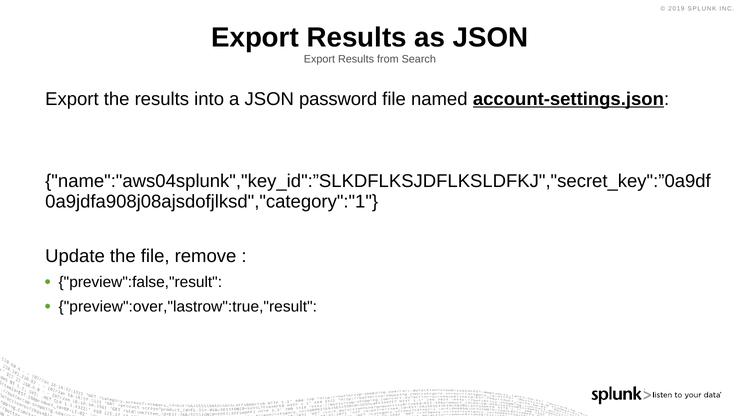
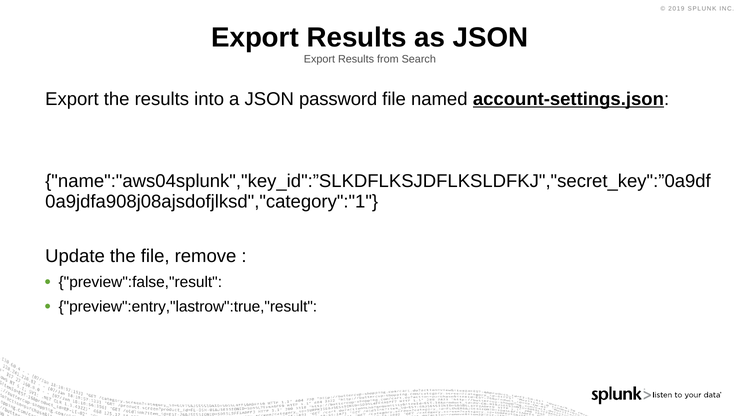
preview":over,"lastrow":true,"result: preview":over,"lastrow":true,"result -> preview":entry,"lastrow":true,"result
